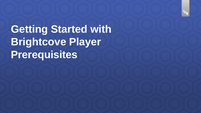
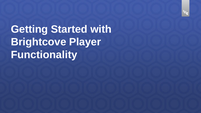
Prerequisites: Prerequisites -> Functionality
